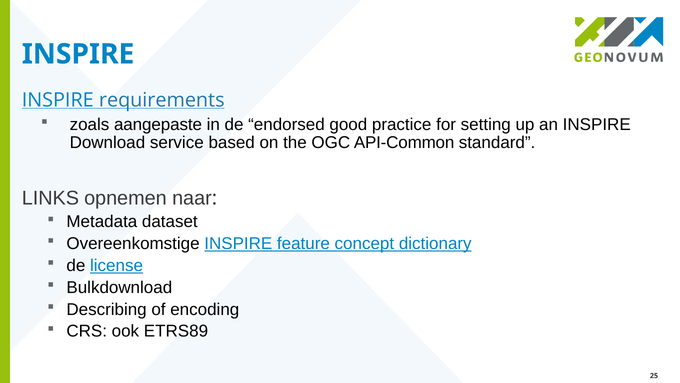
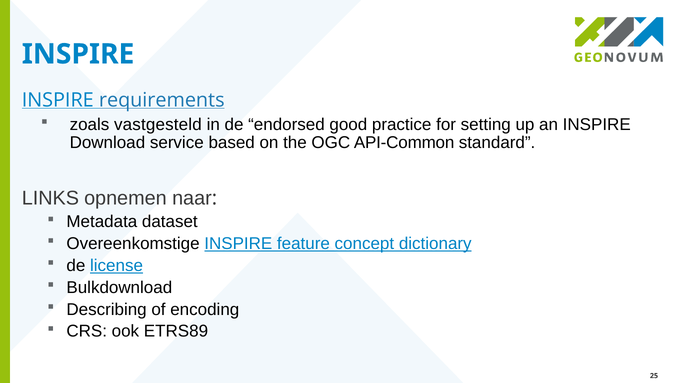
aangepaste: aangepaste -> vastgesteld
